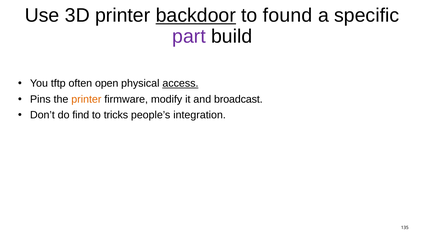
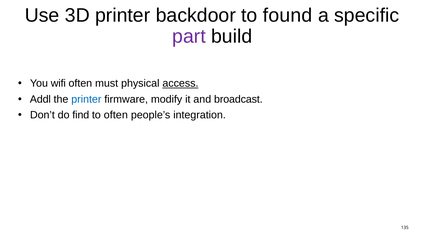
backdoor underline: present -> none
tftp: tftp -> wifi
open: open -> must
Pins: Pins -> Addl
printer at (86, 99) colour: orange -> blue
to tricks: tricks -> often
